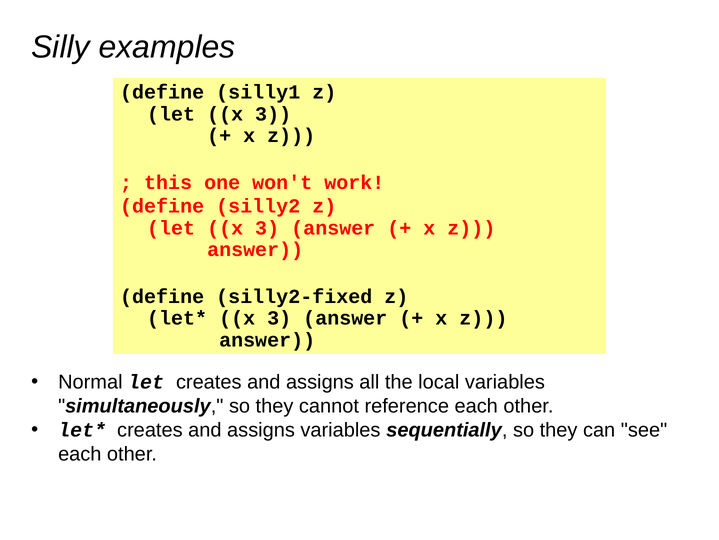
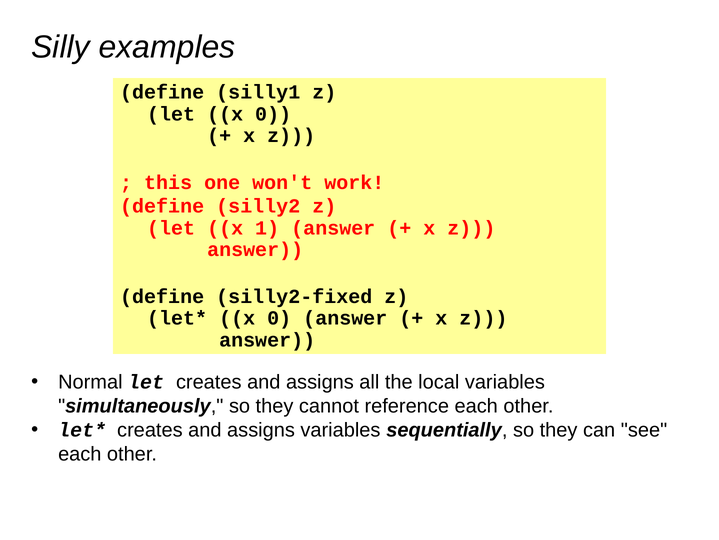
3 at (273, 114): 3 -> 0
3 at (267, 228): 3 -> 1
3 at (279, 318): 3 -> 0
